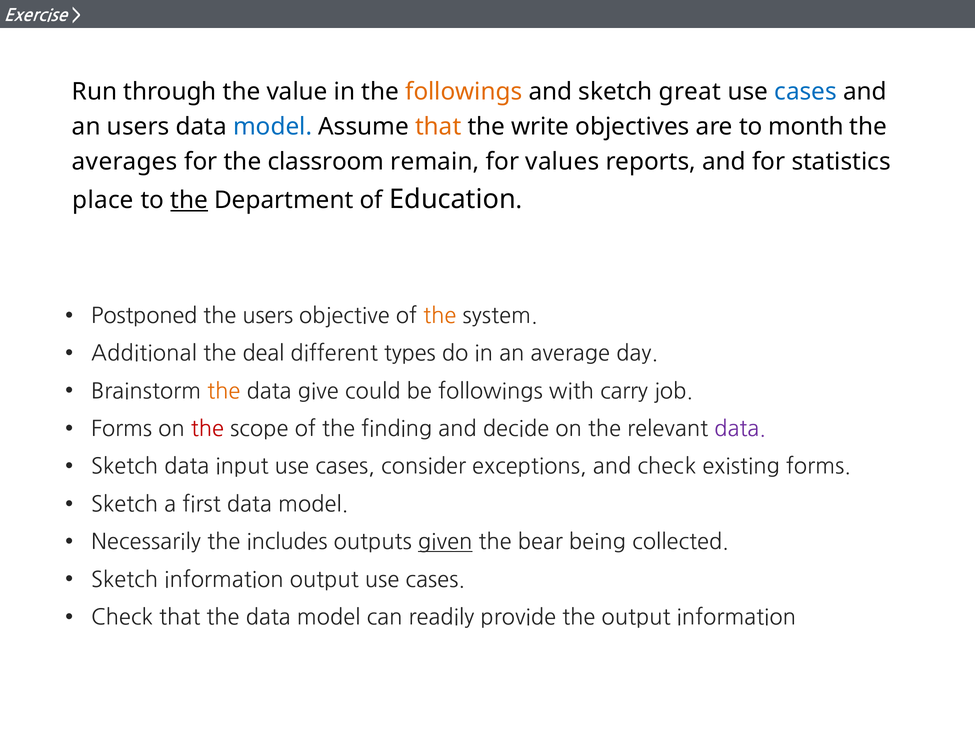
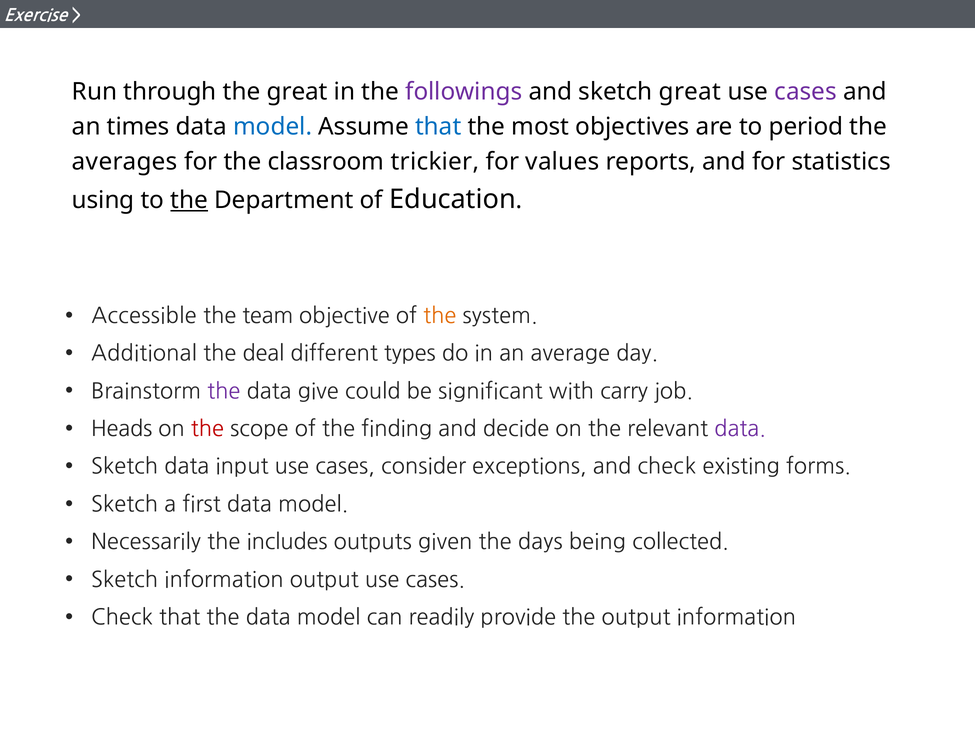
the value: value -> great
followings at (464, 92) colour: orange -> purple
cases at (806, 92) colour: blue -> purple
an users: users -> times
that at (438, 127) colour: orange -> blue
write: write -> most
month: month -> period
remain: remain -> trickier
place: place -> using
Postponed: Postponed -> Accessible
the users: users -> team
the at (224, 391) colour: orange -> purple
be followings: followings -> significant
Forms at (122, 429): Forms -> Heads
given underline: present -> none
bear: bear -> days
